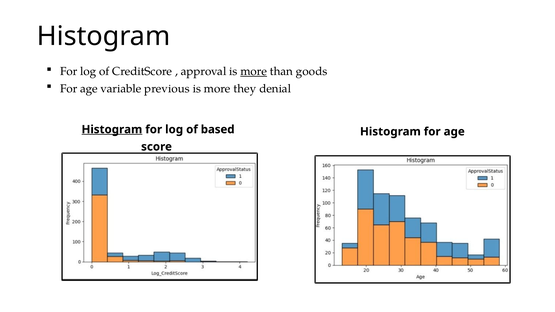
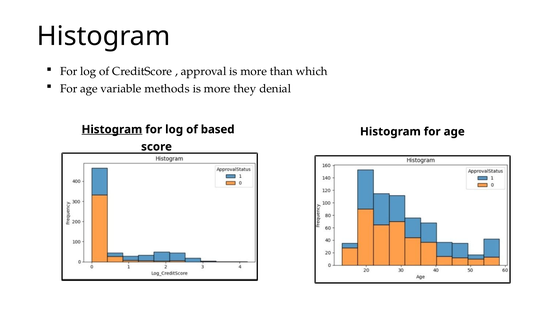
more at (254, 71) underline: present -> none
goods: goods -> which
previous: previous -> methods
